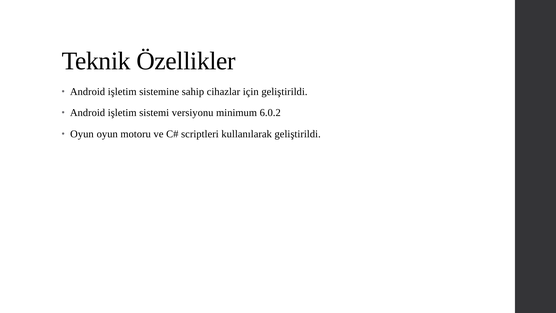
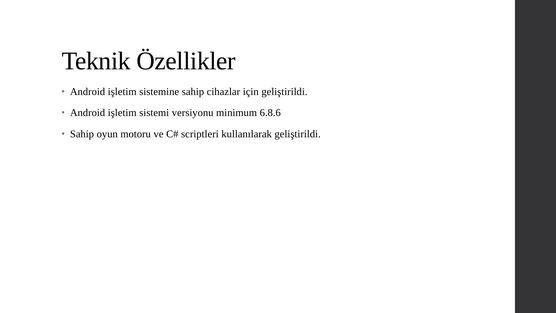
6.0.2: 6.0.2 -> 6.8.6
Oyun at (82, 134): Oyun -> Sahip
